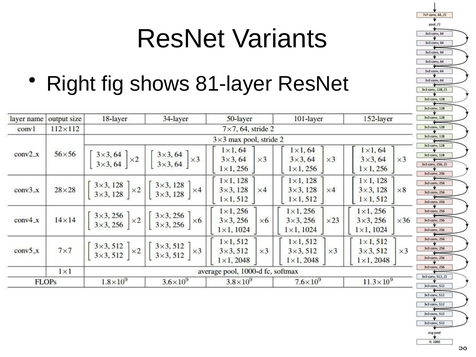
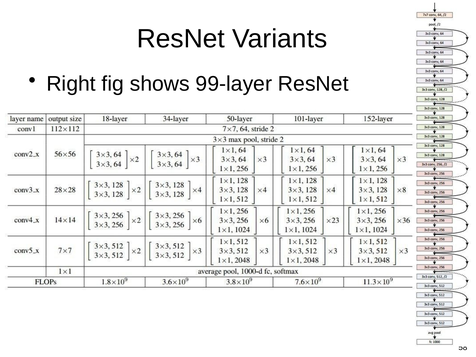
81-layer: 81-layer -> 99-layer
